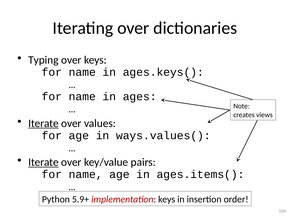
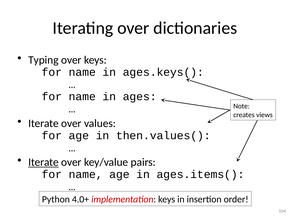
Iterate at (43, 123) underline: present -> none
ways.values(: ways.values( -> then.values(
5.9+: 5.9+ -> 4.0+
